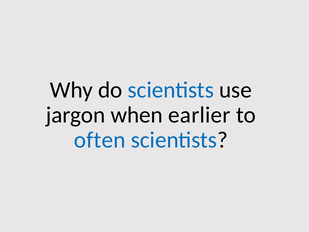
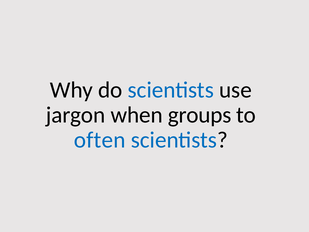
earlier: earlier -> groups
